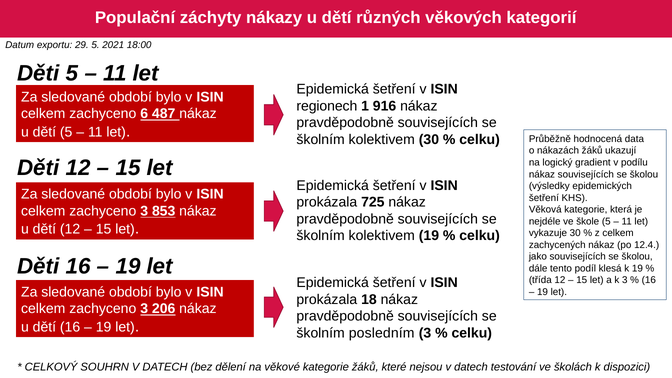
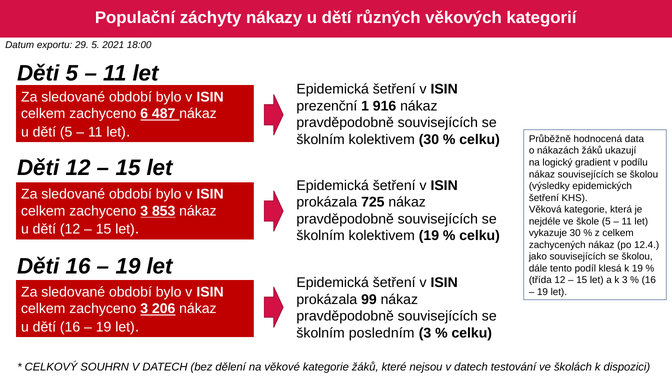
regionech: regionech -> prezenční
18: 18 -> 99
